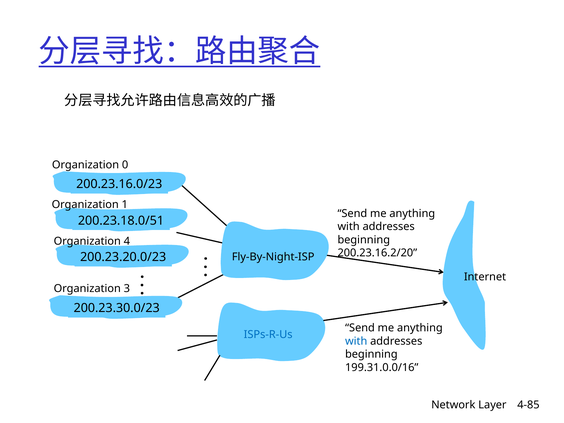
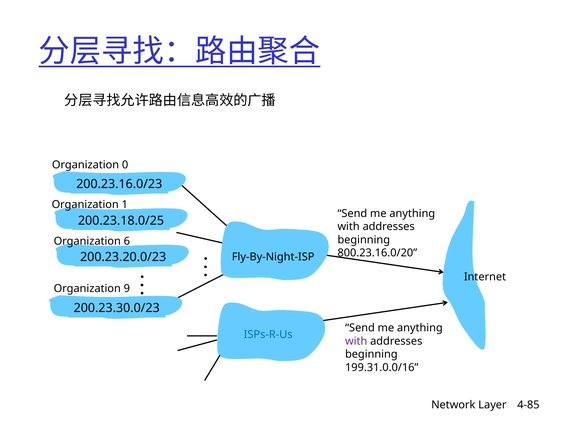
200.23.18.0/51: 200.23.18.0/51 -> 200.23.18.0/25
4: 4 -> 6
200.23.16.2/20: 200.23.16.2/20 -> 800.23.16.0/20
3: 3 -> 9
with at (356, 341) colour: blue -> purple
